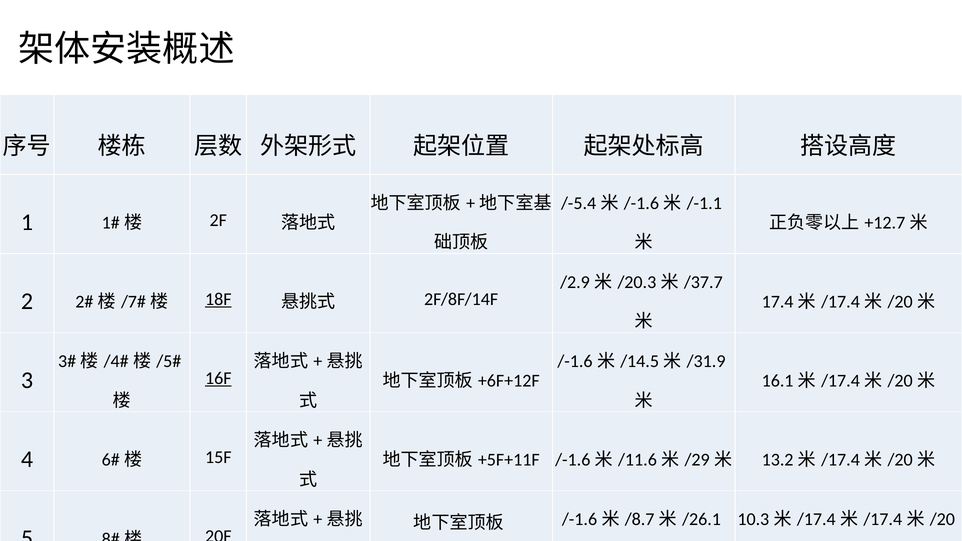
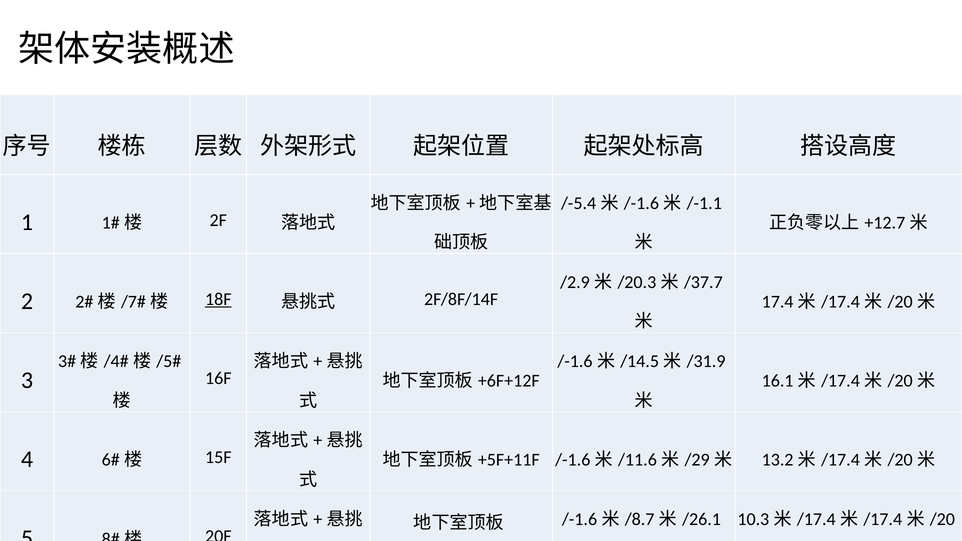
16F underline: present -> none
